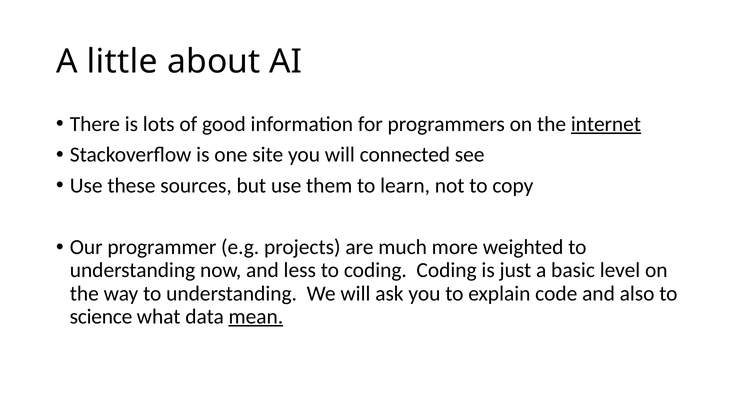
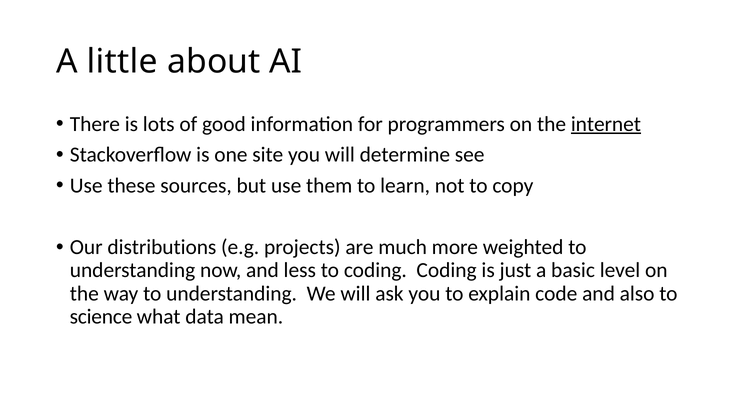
connected: connected -> determine
programmer: programmer -> distributions
mean underline: present -> none
